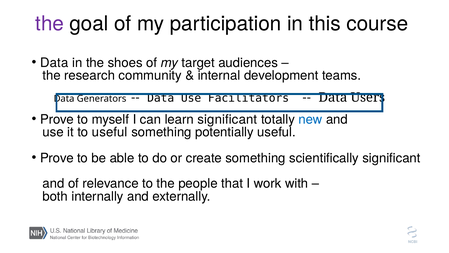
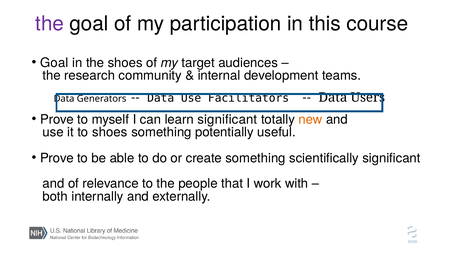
Data at (54, 63): Data -> Goal
new colour: blue -> orange
to useful: useful -> shoes
